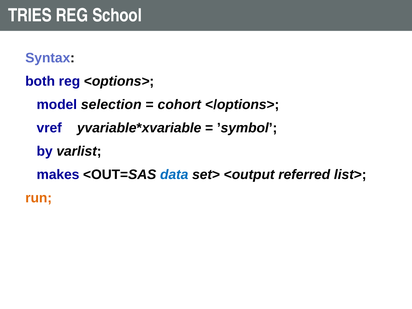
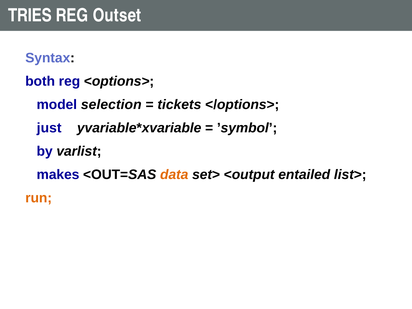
School: School -> Outset
cohort: cohort -> tickets
vref: vref -> just
data colour: blue -> orange
referred: referred -> entailed
